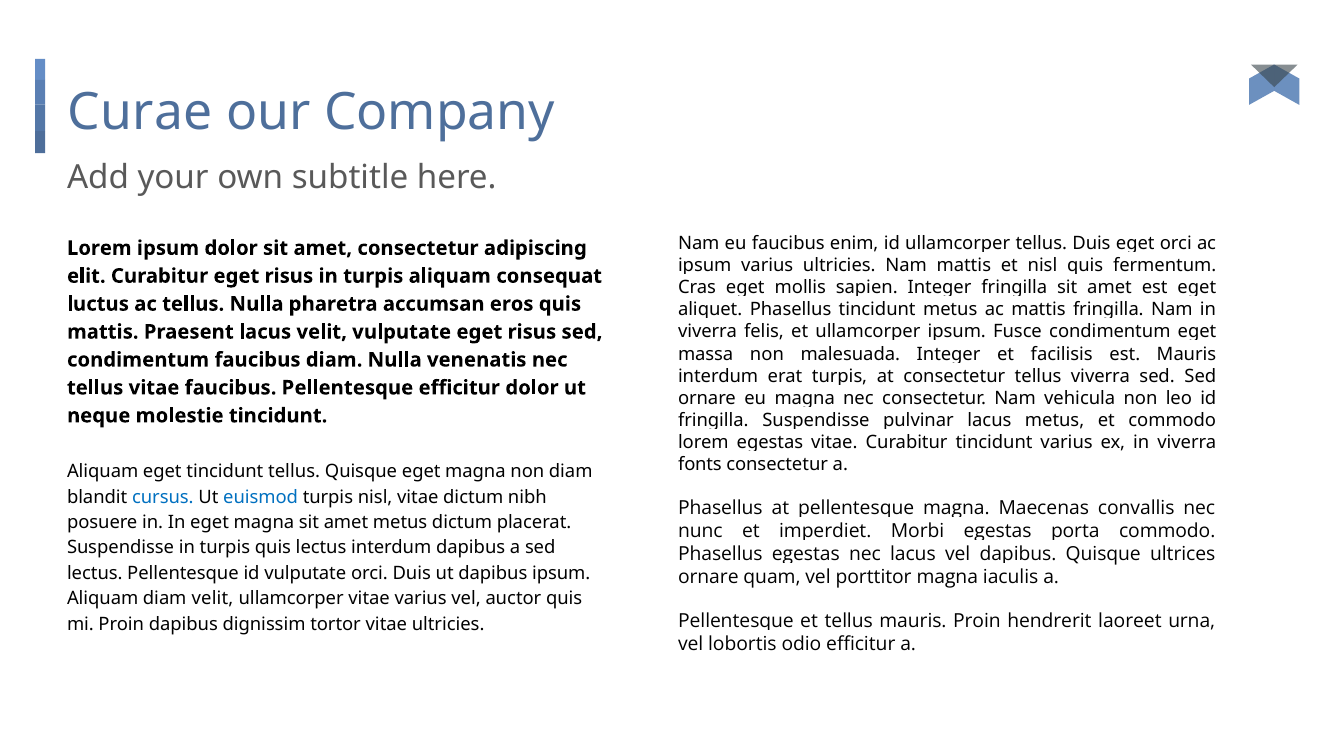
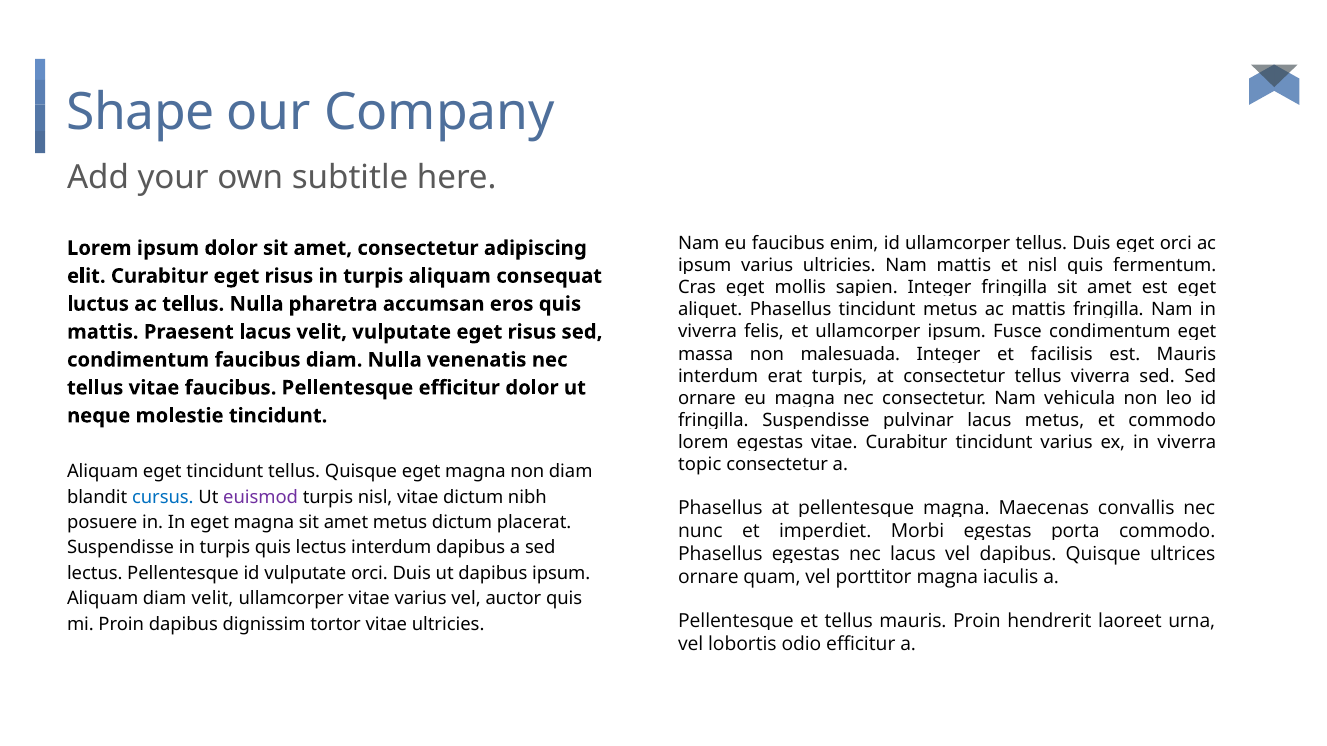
Curae: Curae -> Shape
fonts: fonts -> topic
euismod colour: blue -> purple
